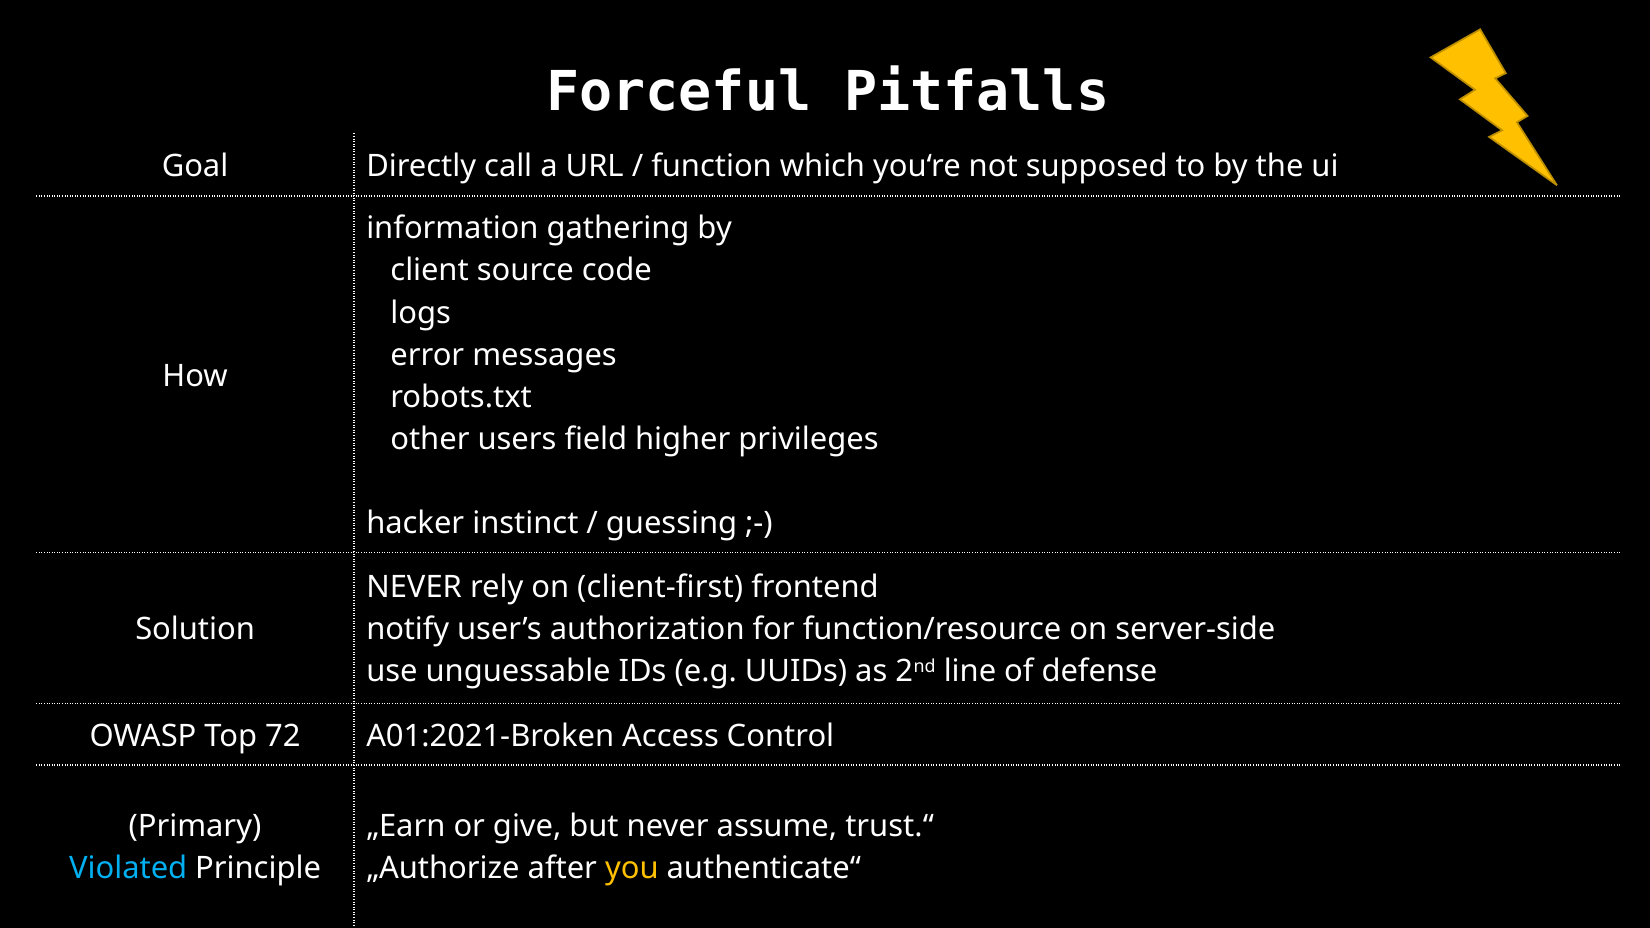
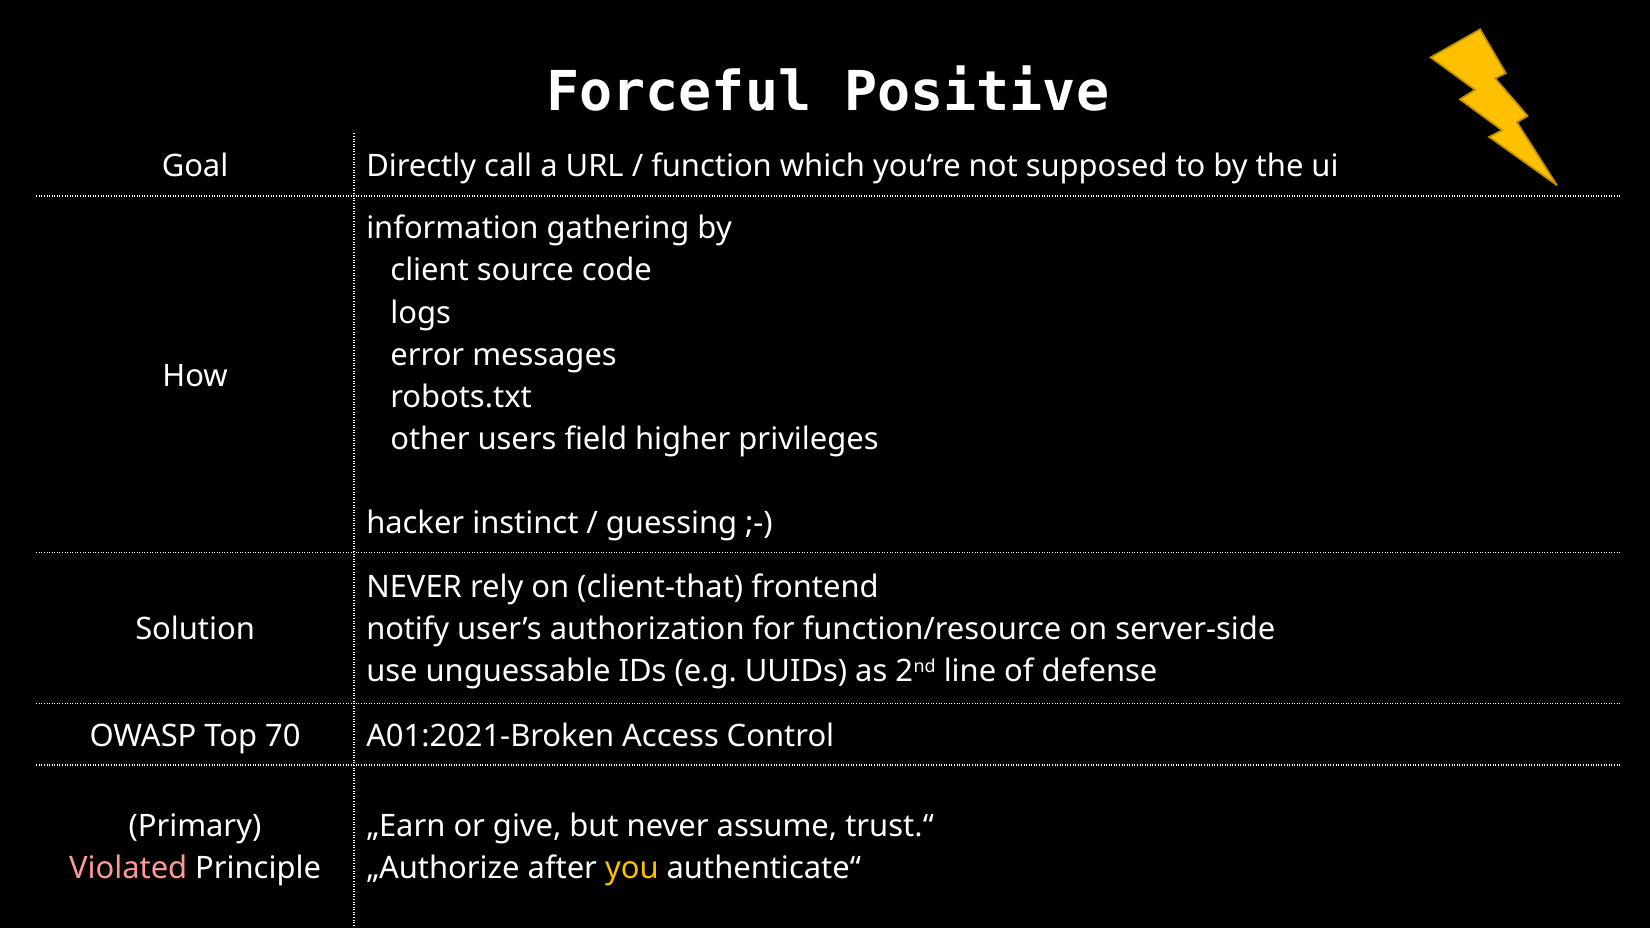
Pitfalls: Pitfalls -> Positive
client-first: client-first -> client-that
72: 72 -> 70
Violated colour: light blue -> pink
